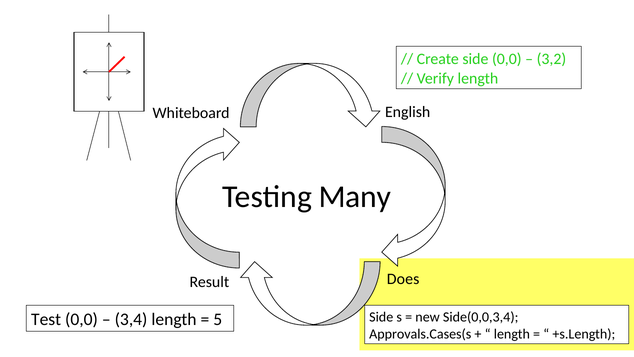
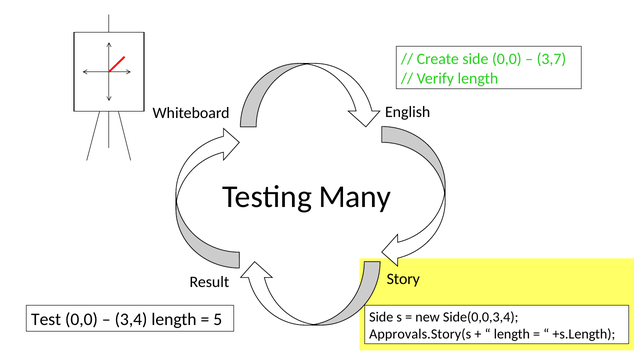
3,2: 3,2 -> 3,7
Does: Does -> Story
Approvals.Cases(s: Approvals.Cases(s -> Approvals.Story(s
